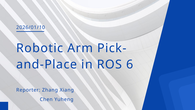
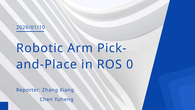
6: 6 -> 0
